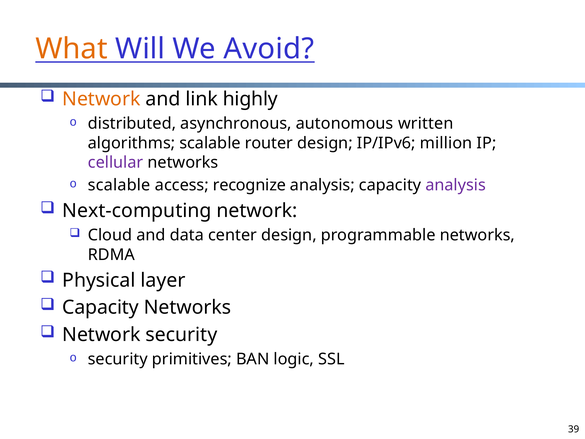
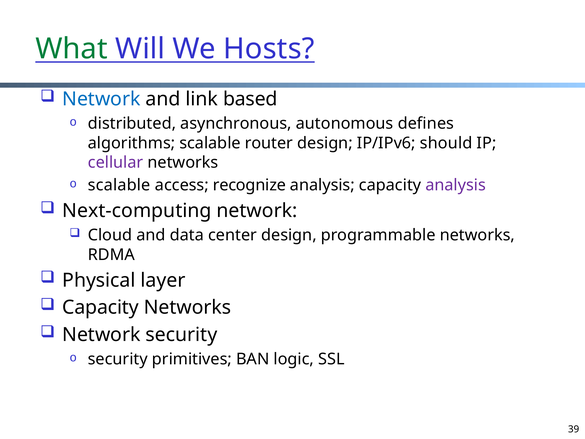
What colour: orange -> green
Avoid: Avoid -> Hosts
Network at (101, 99) colour: orange -> blue
highly: highly -> based
written: written -> defines
million: million -> should
